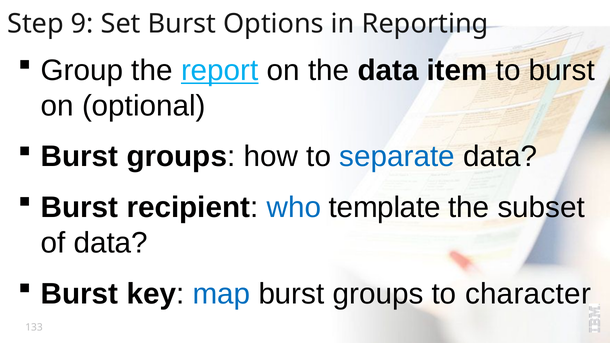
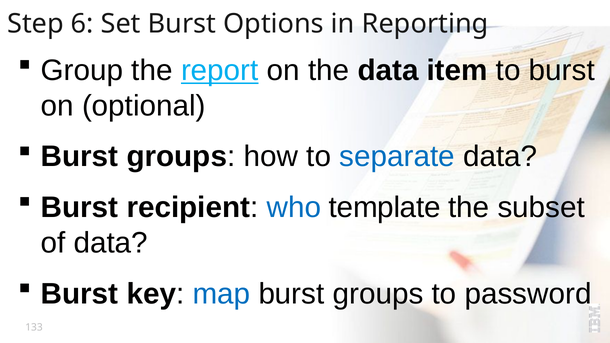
9: 9 -> 6
character: character -> password
